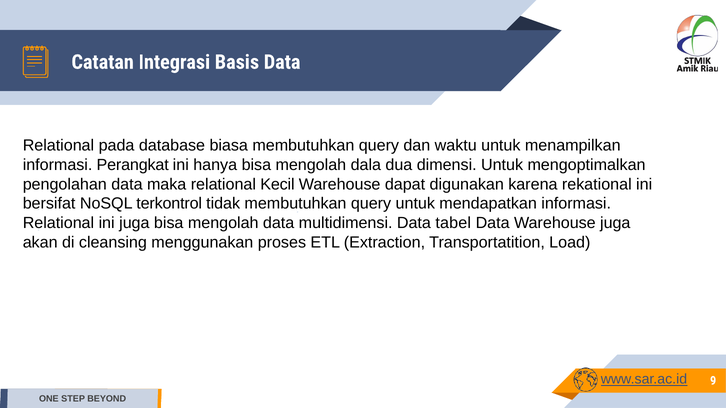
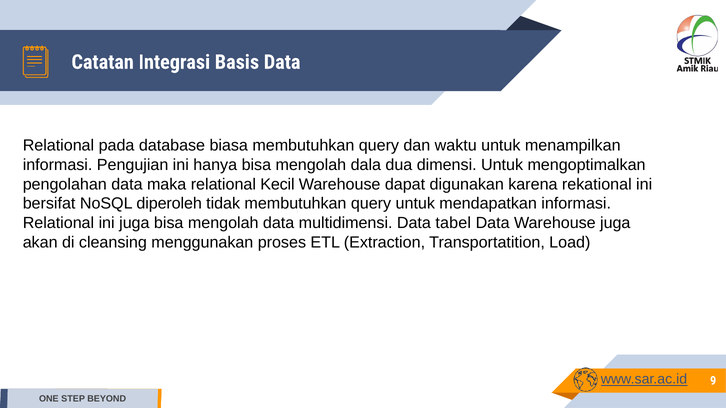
Perangkat: Perangkat -> Pengujian
terkontrol: terkontrol -> diperoleh
